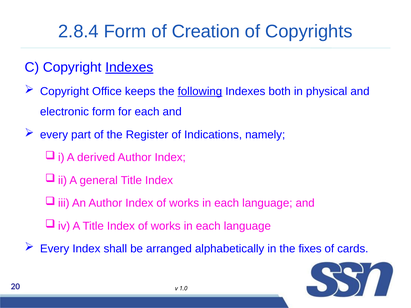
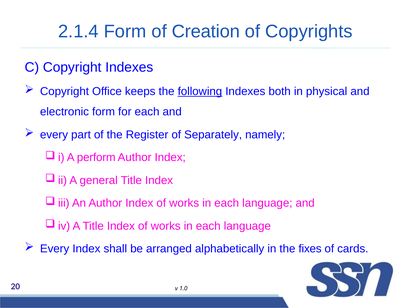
2.8.4: 2.8.4 -> 2.1.4
Indexes at (129, 67) underline: present -> none
Indications: Indications -> Separately
derived: derived -> perform
